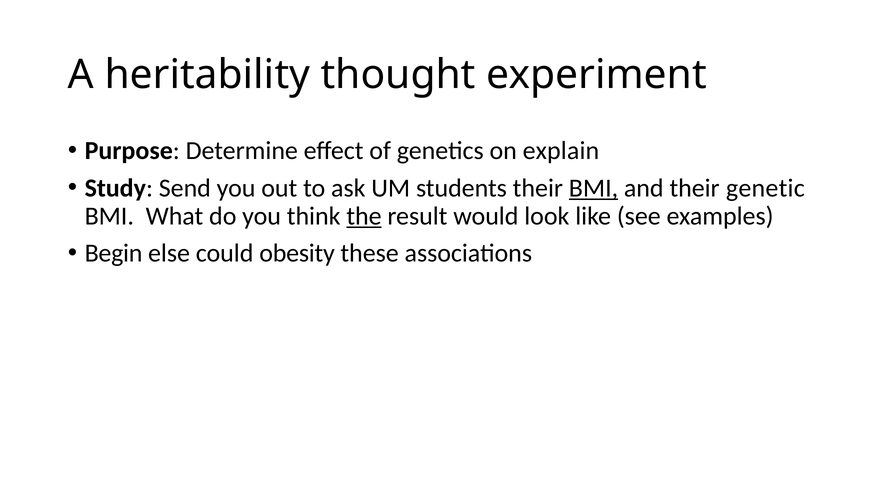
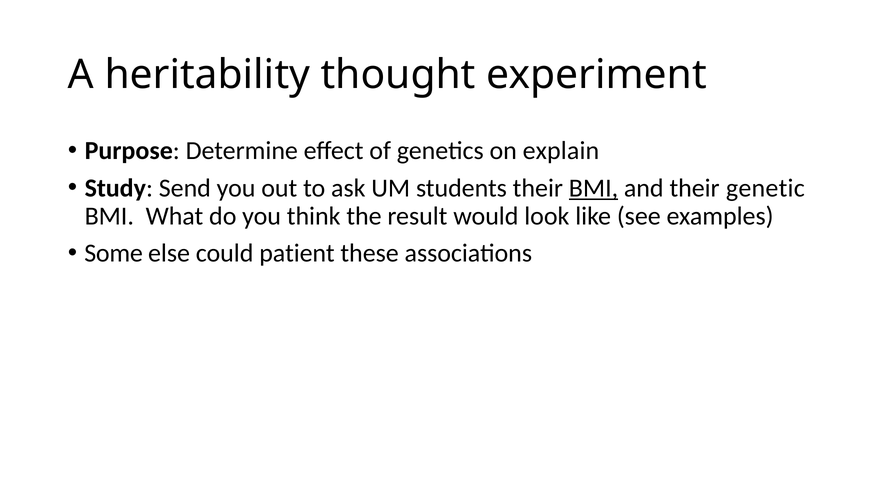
the underline: present -> none
Begin: Begin -> Some
obesity: obesity -> patient
